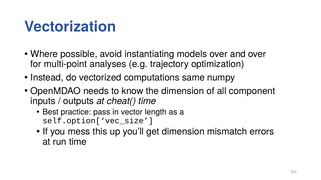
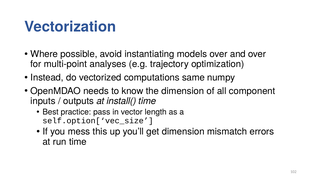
cheat(: cheat( -> install(
